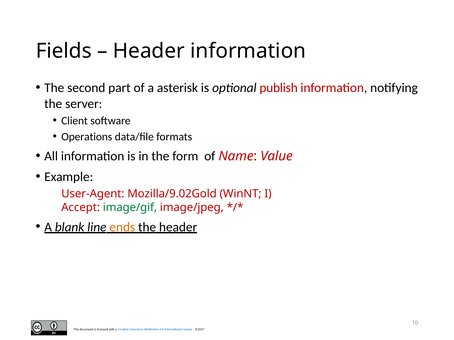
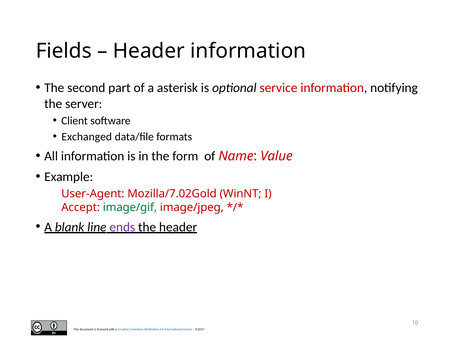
publish: publish -> service
Operations: Operations -> Exchanged
Mozilla/9.02Gold: Mozilla/9.02Gold -> Mozilla/7.02Gold
ends colour: orange -> purple
